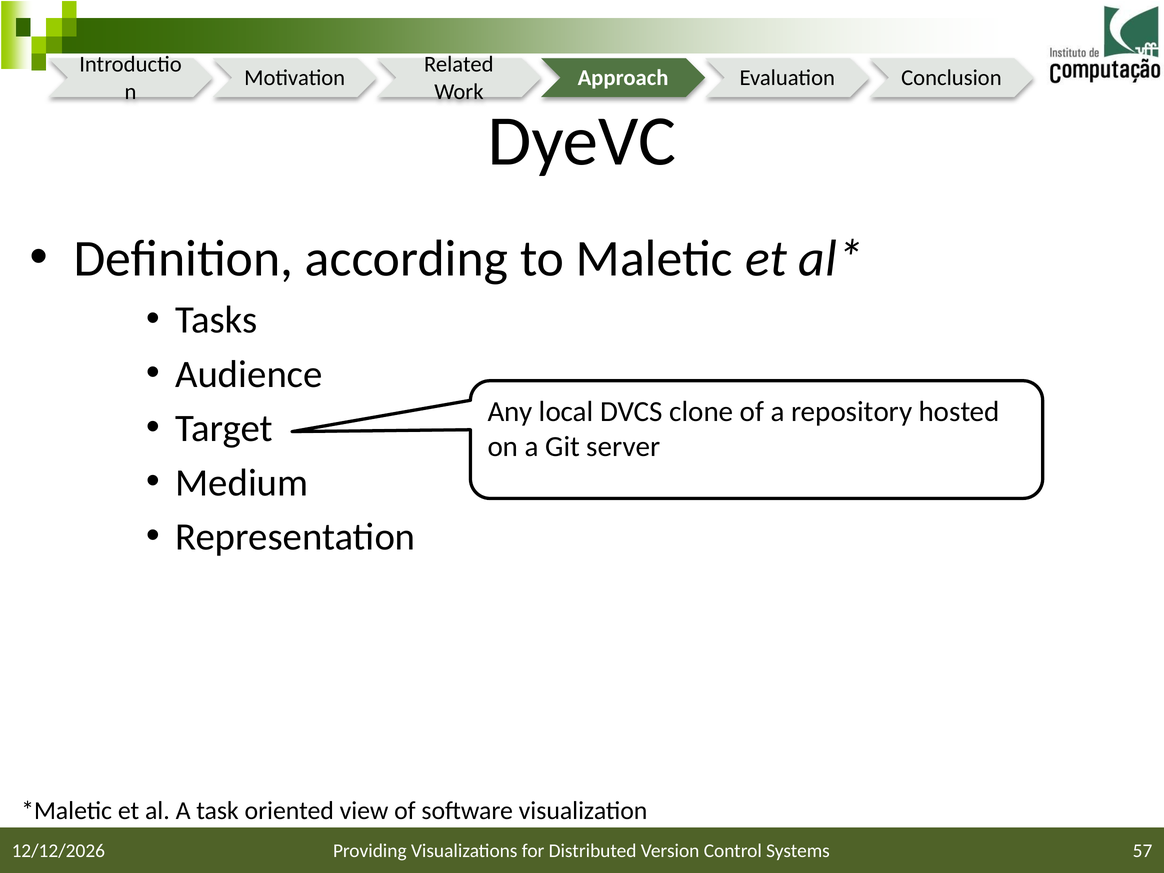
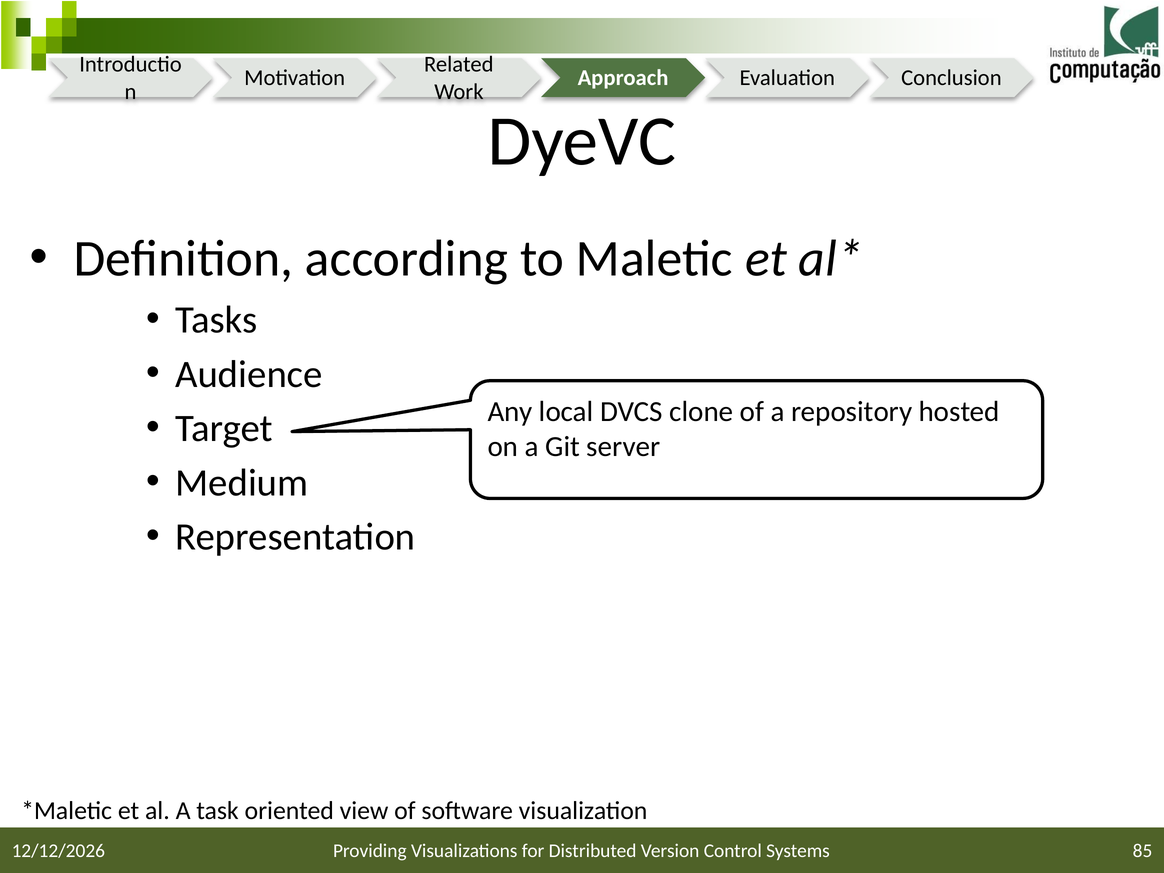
57: 57 -> 85
